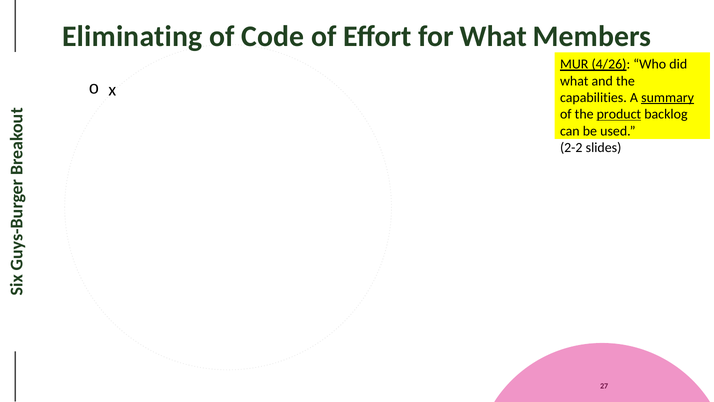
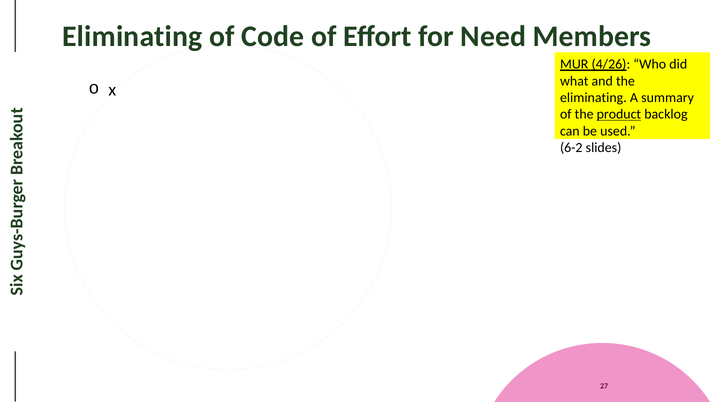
for What: What -> Need
capabilities at (593, 98): capabilities -> eliminating
summary underline: present -> none
2-2: 2-2 -> 6-2
